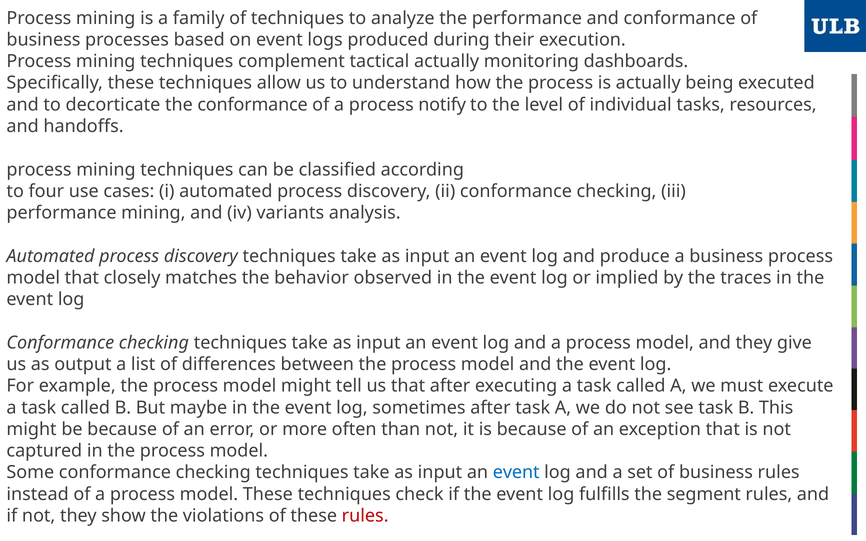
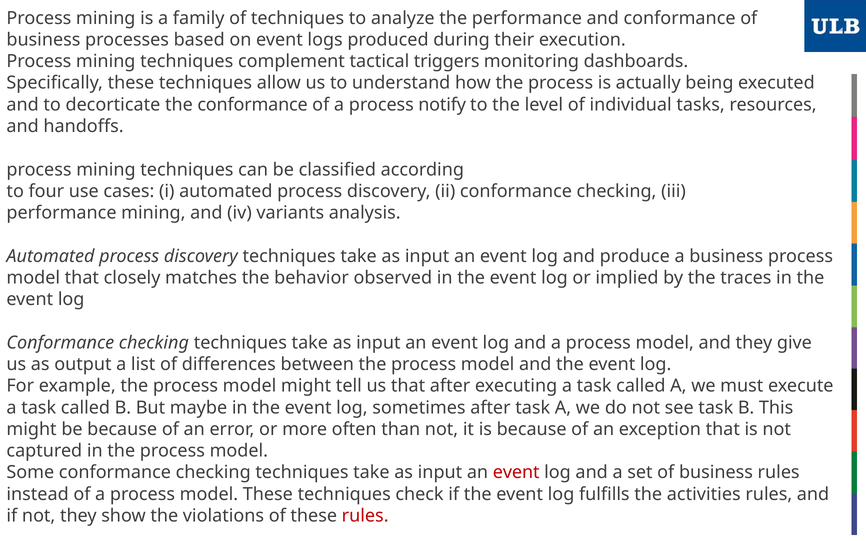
tactical actually: actually -> triggers
event at (516, 472) colour: blue -> red
segment: segment -> activities
